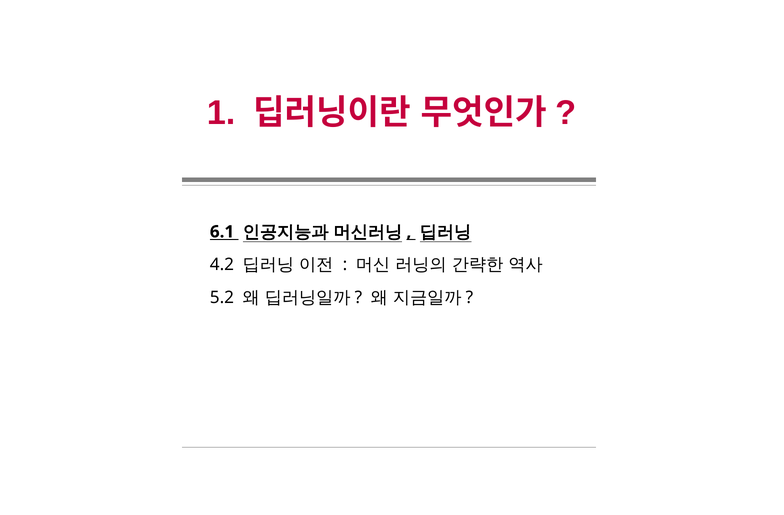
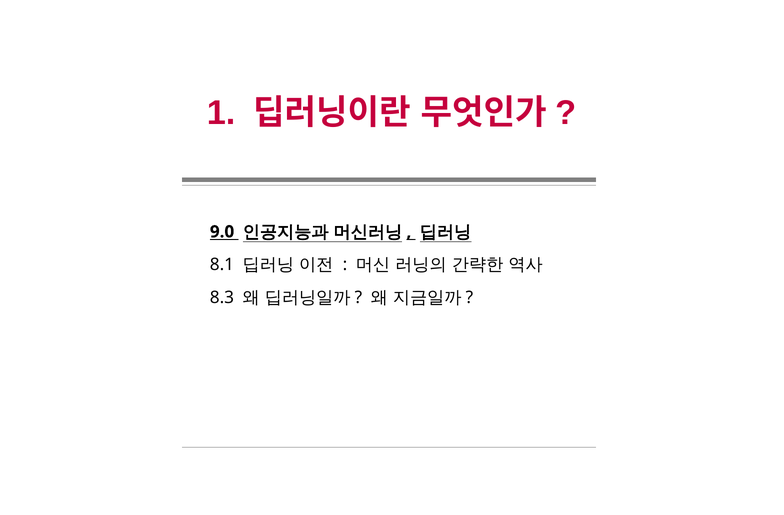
6.1: 6.1 -> 9.0
4.2: 4.2 -> 8.1
5.2: 5.2 -> 8.3
